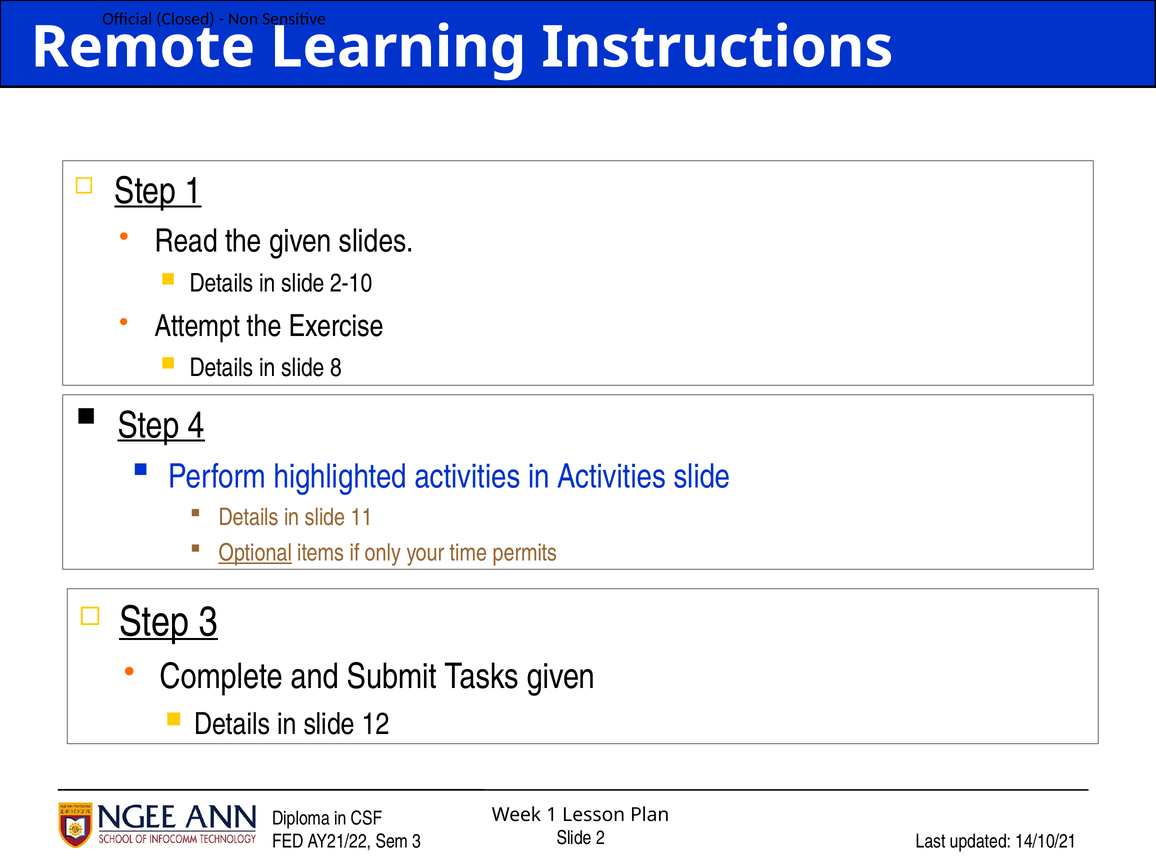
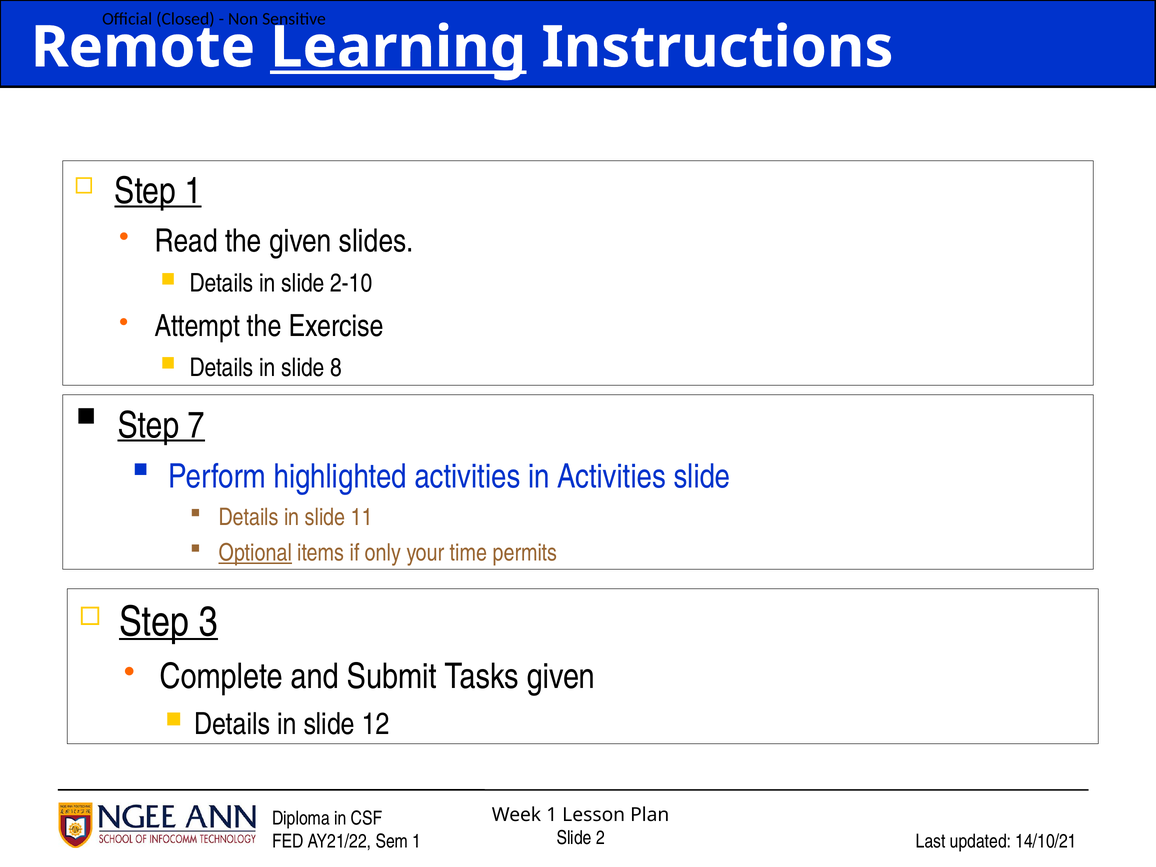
Learning underline: none -> present
4: 4 -> 7
3 at (417, 841): 3 -> 1
